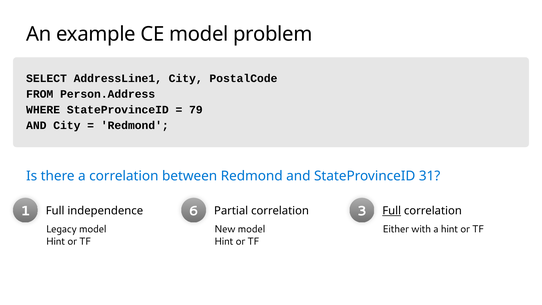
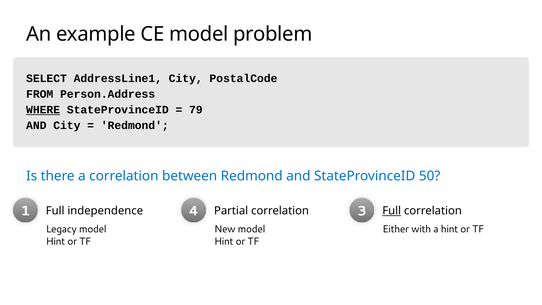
WHERE underline: none -> present
31: 31 -> 50
6: 6 -> 4
